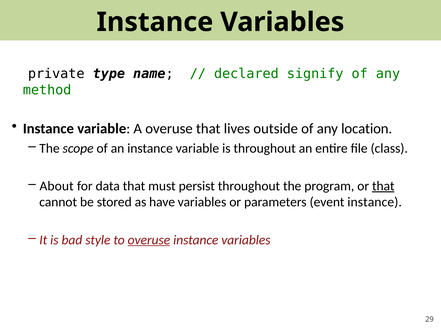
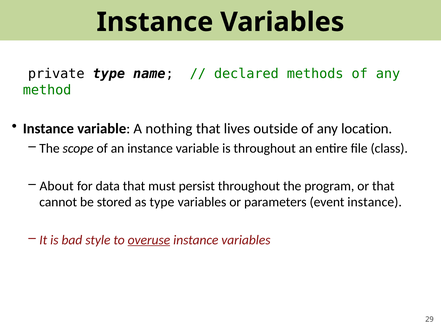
signify: signify -> methods
A overuse: overuse -> nothing
that at (383, 186) underline: present -> none
as have: have -> type
